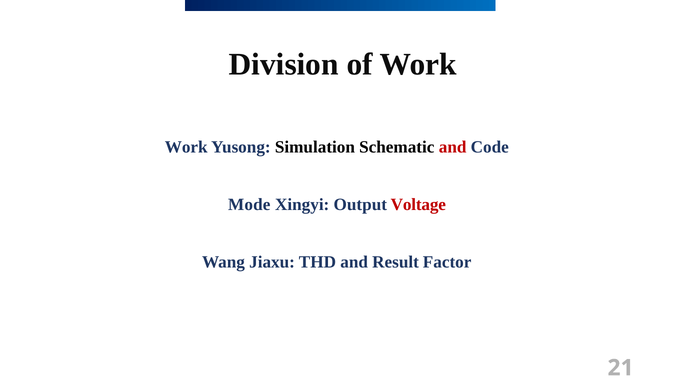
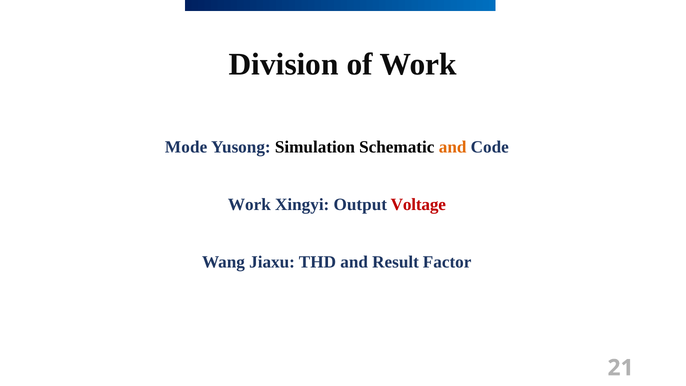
Work at (186, 147): Work -> Mode
and at (453, 147) colour: red -> orange
Mode at (249, 204): Mode -> Work
